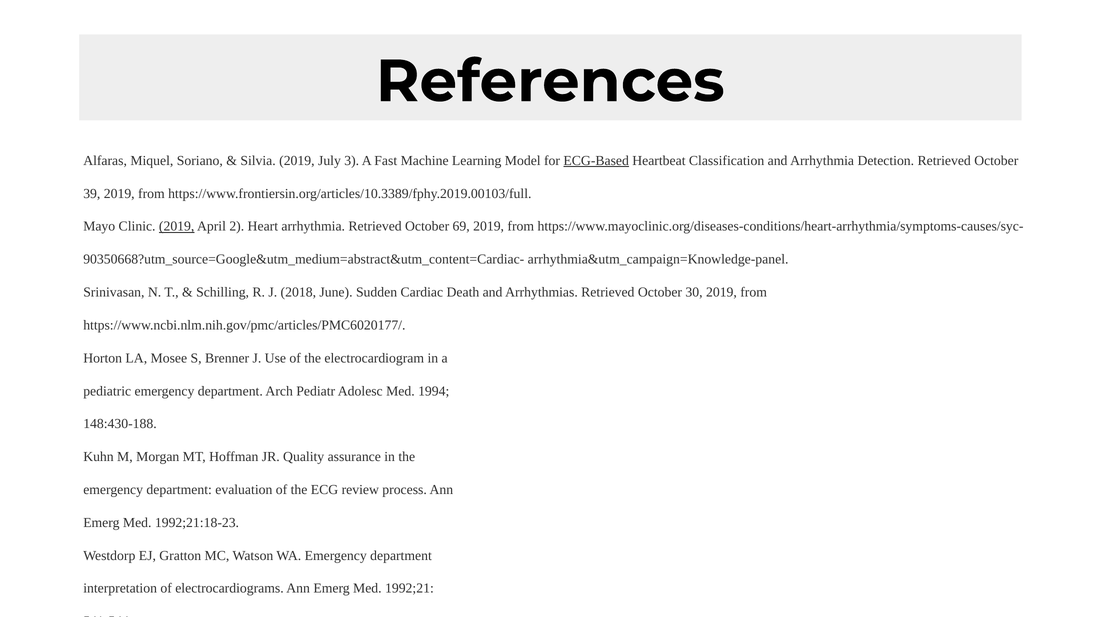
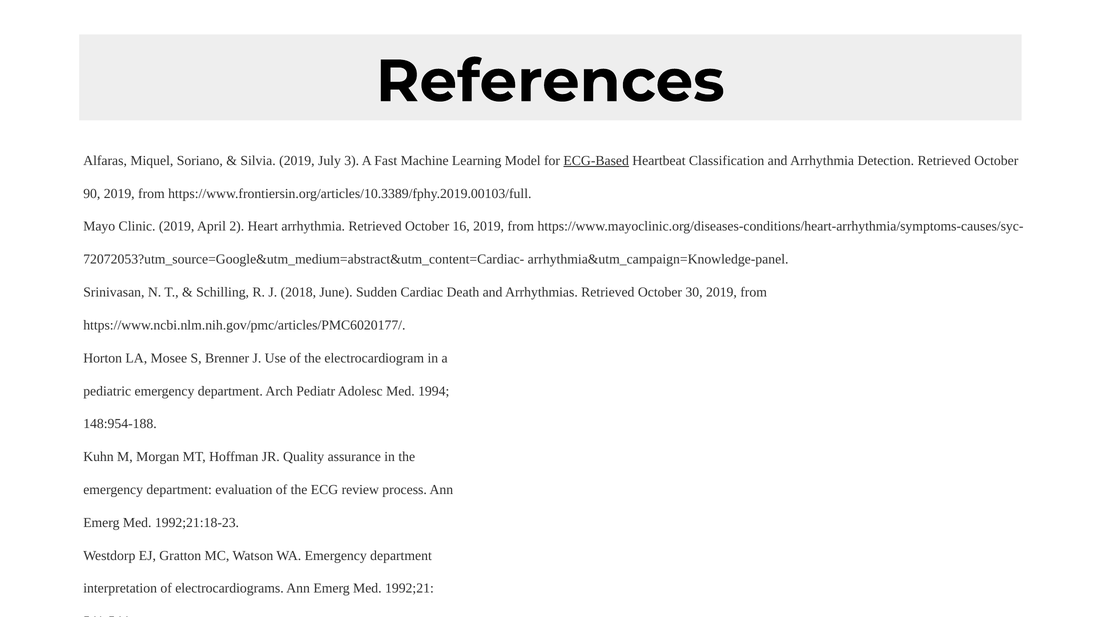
39: 39 -> 90
2019 at (177, 226) underline: present -> none
69: 69 -> 16
90350668?utm_source=Google&utm_medium=abstract&utm_content=Cardiac-: 90350668?utm_source=Google&utm_medium=abstract&utm_content=Cardiac- -> 72072053?utm_source=Google&utm_medium=abstract&utm_content=Cardiac-
148:430-188: 148:430-188 -> 148:954-188
